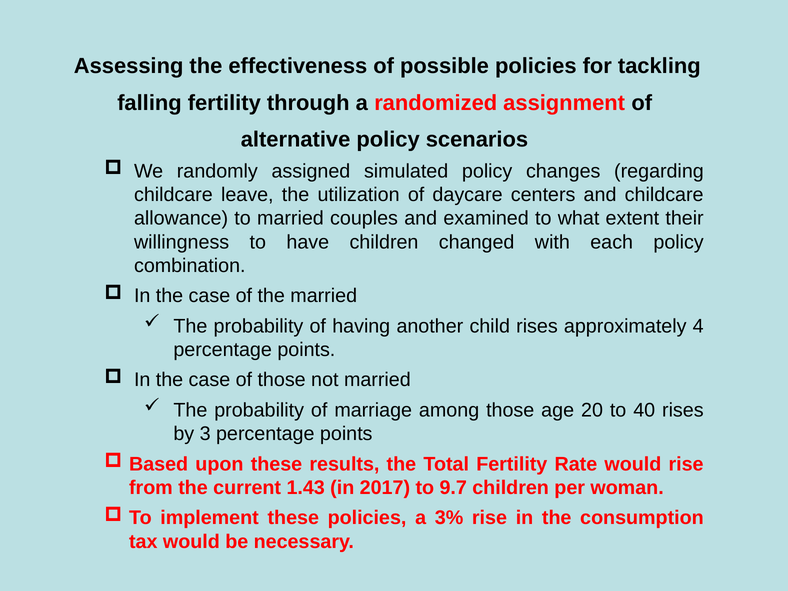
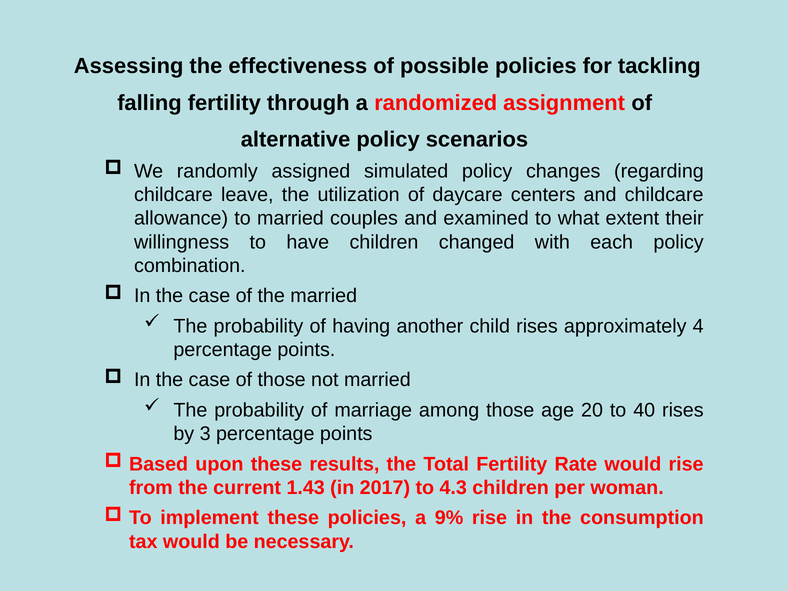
9.7: 9.7 -> 4.3
3%: 3% -> 9%
